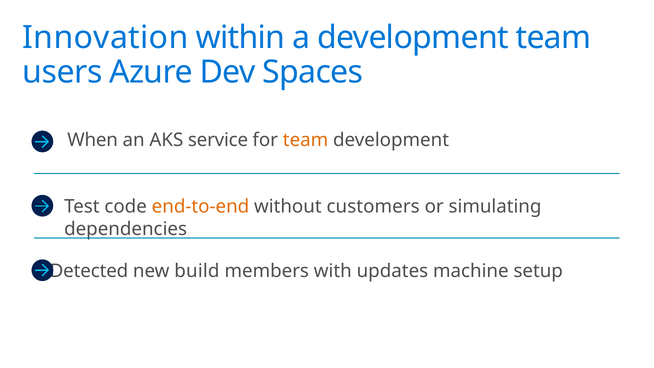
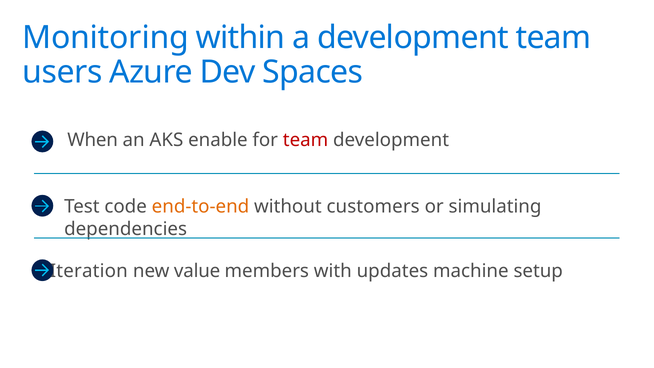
Innovation: Innovation -> Monitoring
service: service -> enable
team at (306, 140) colour: orange -> red
Detected: Detected -> Iteration
build: build -> value
